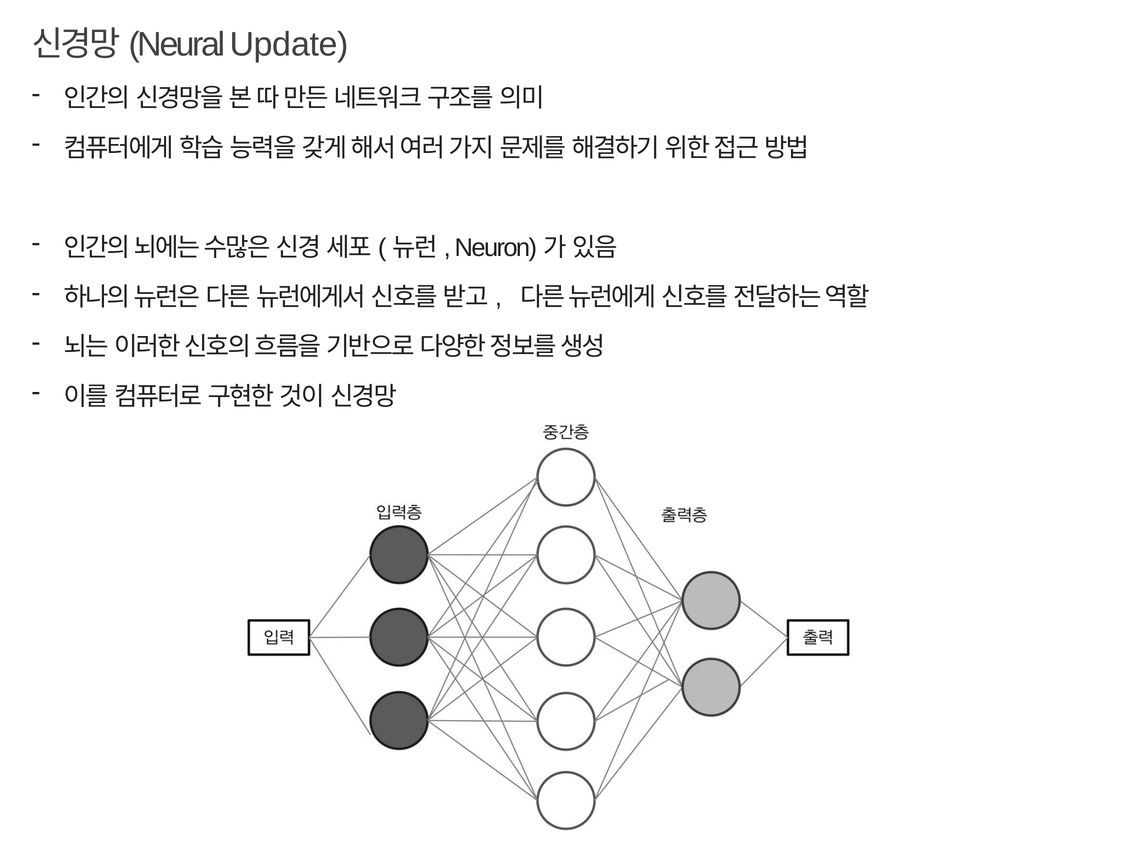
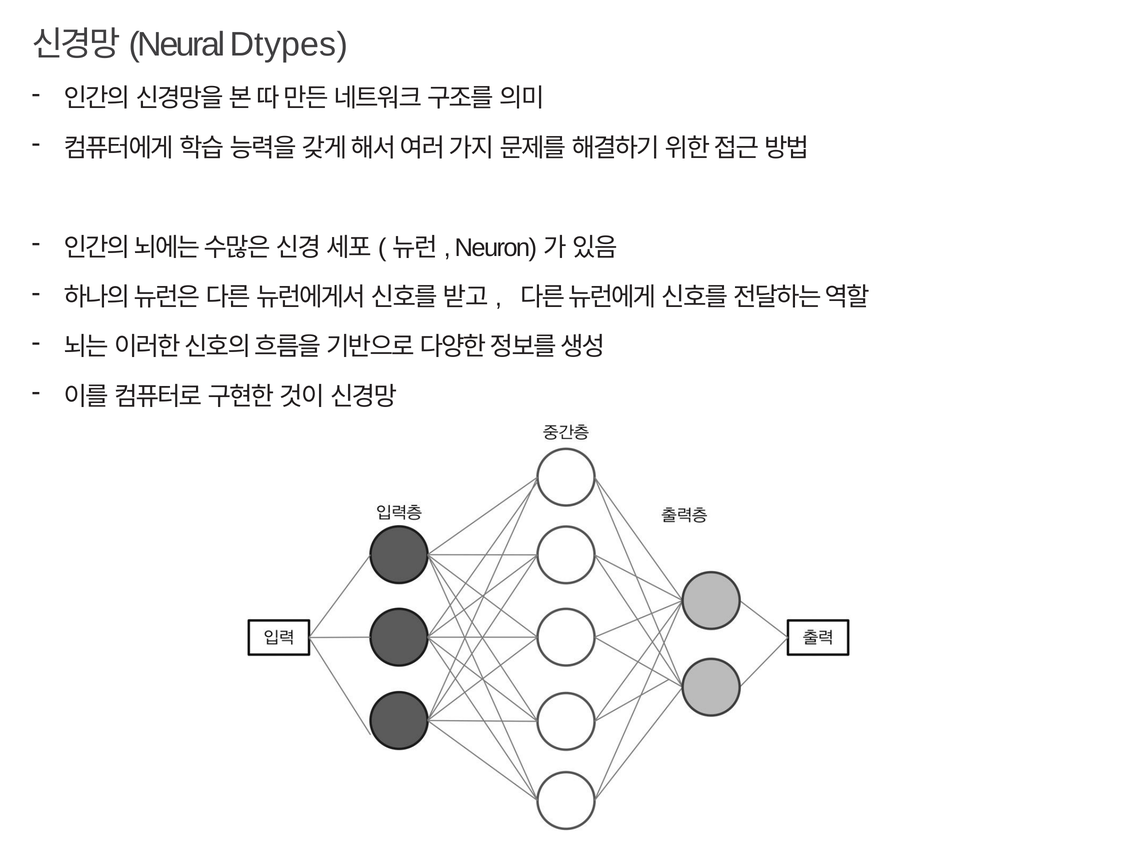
Update: Update -> Dtypes
